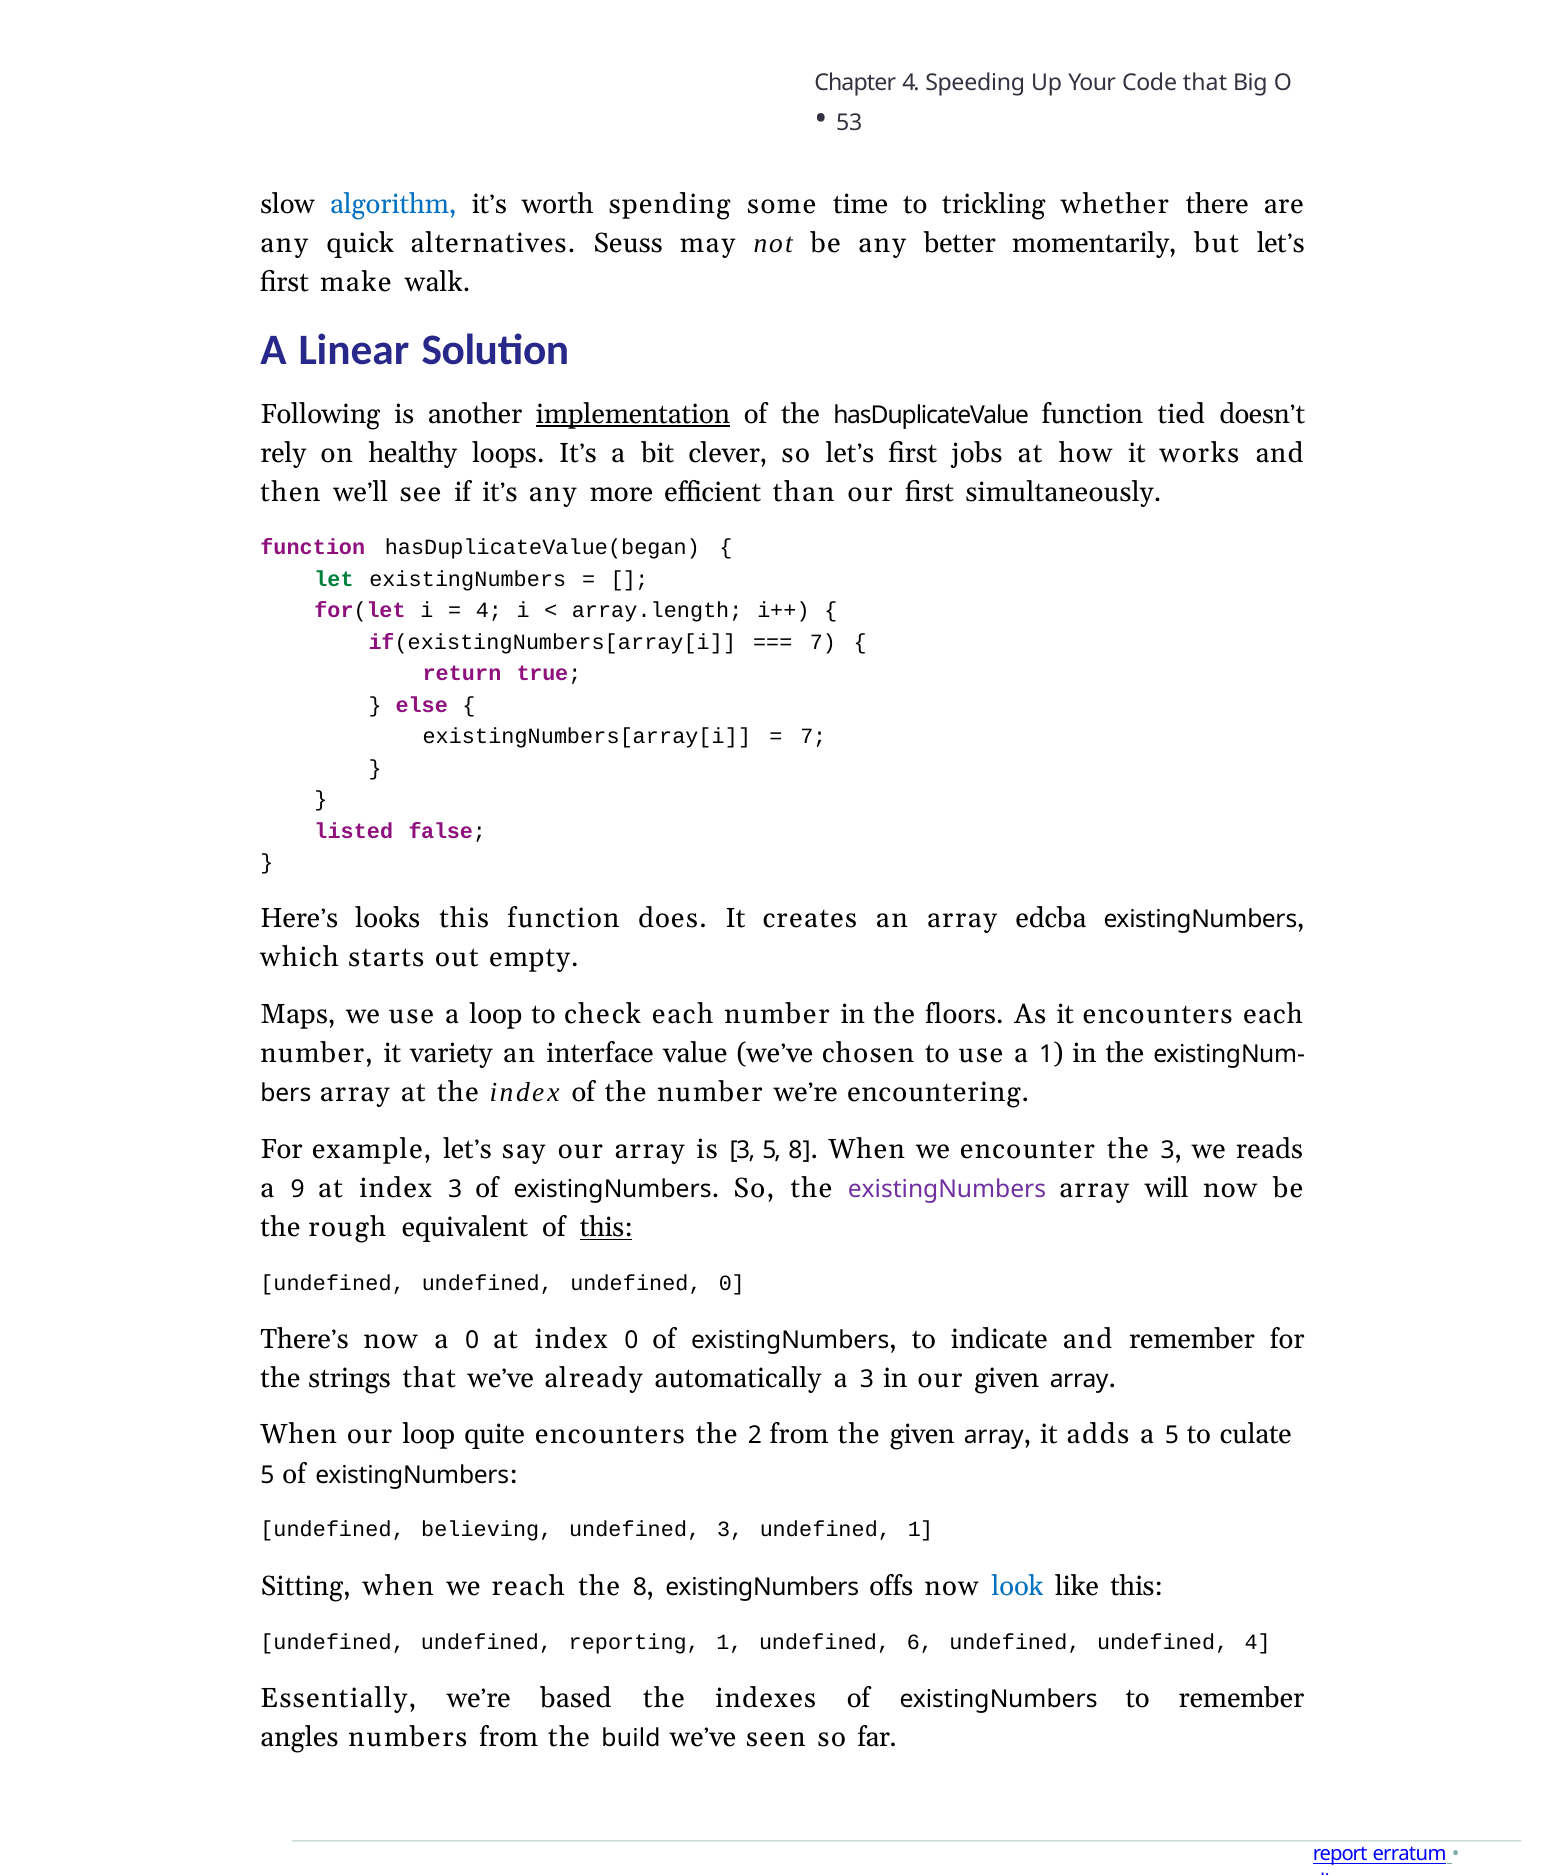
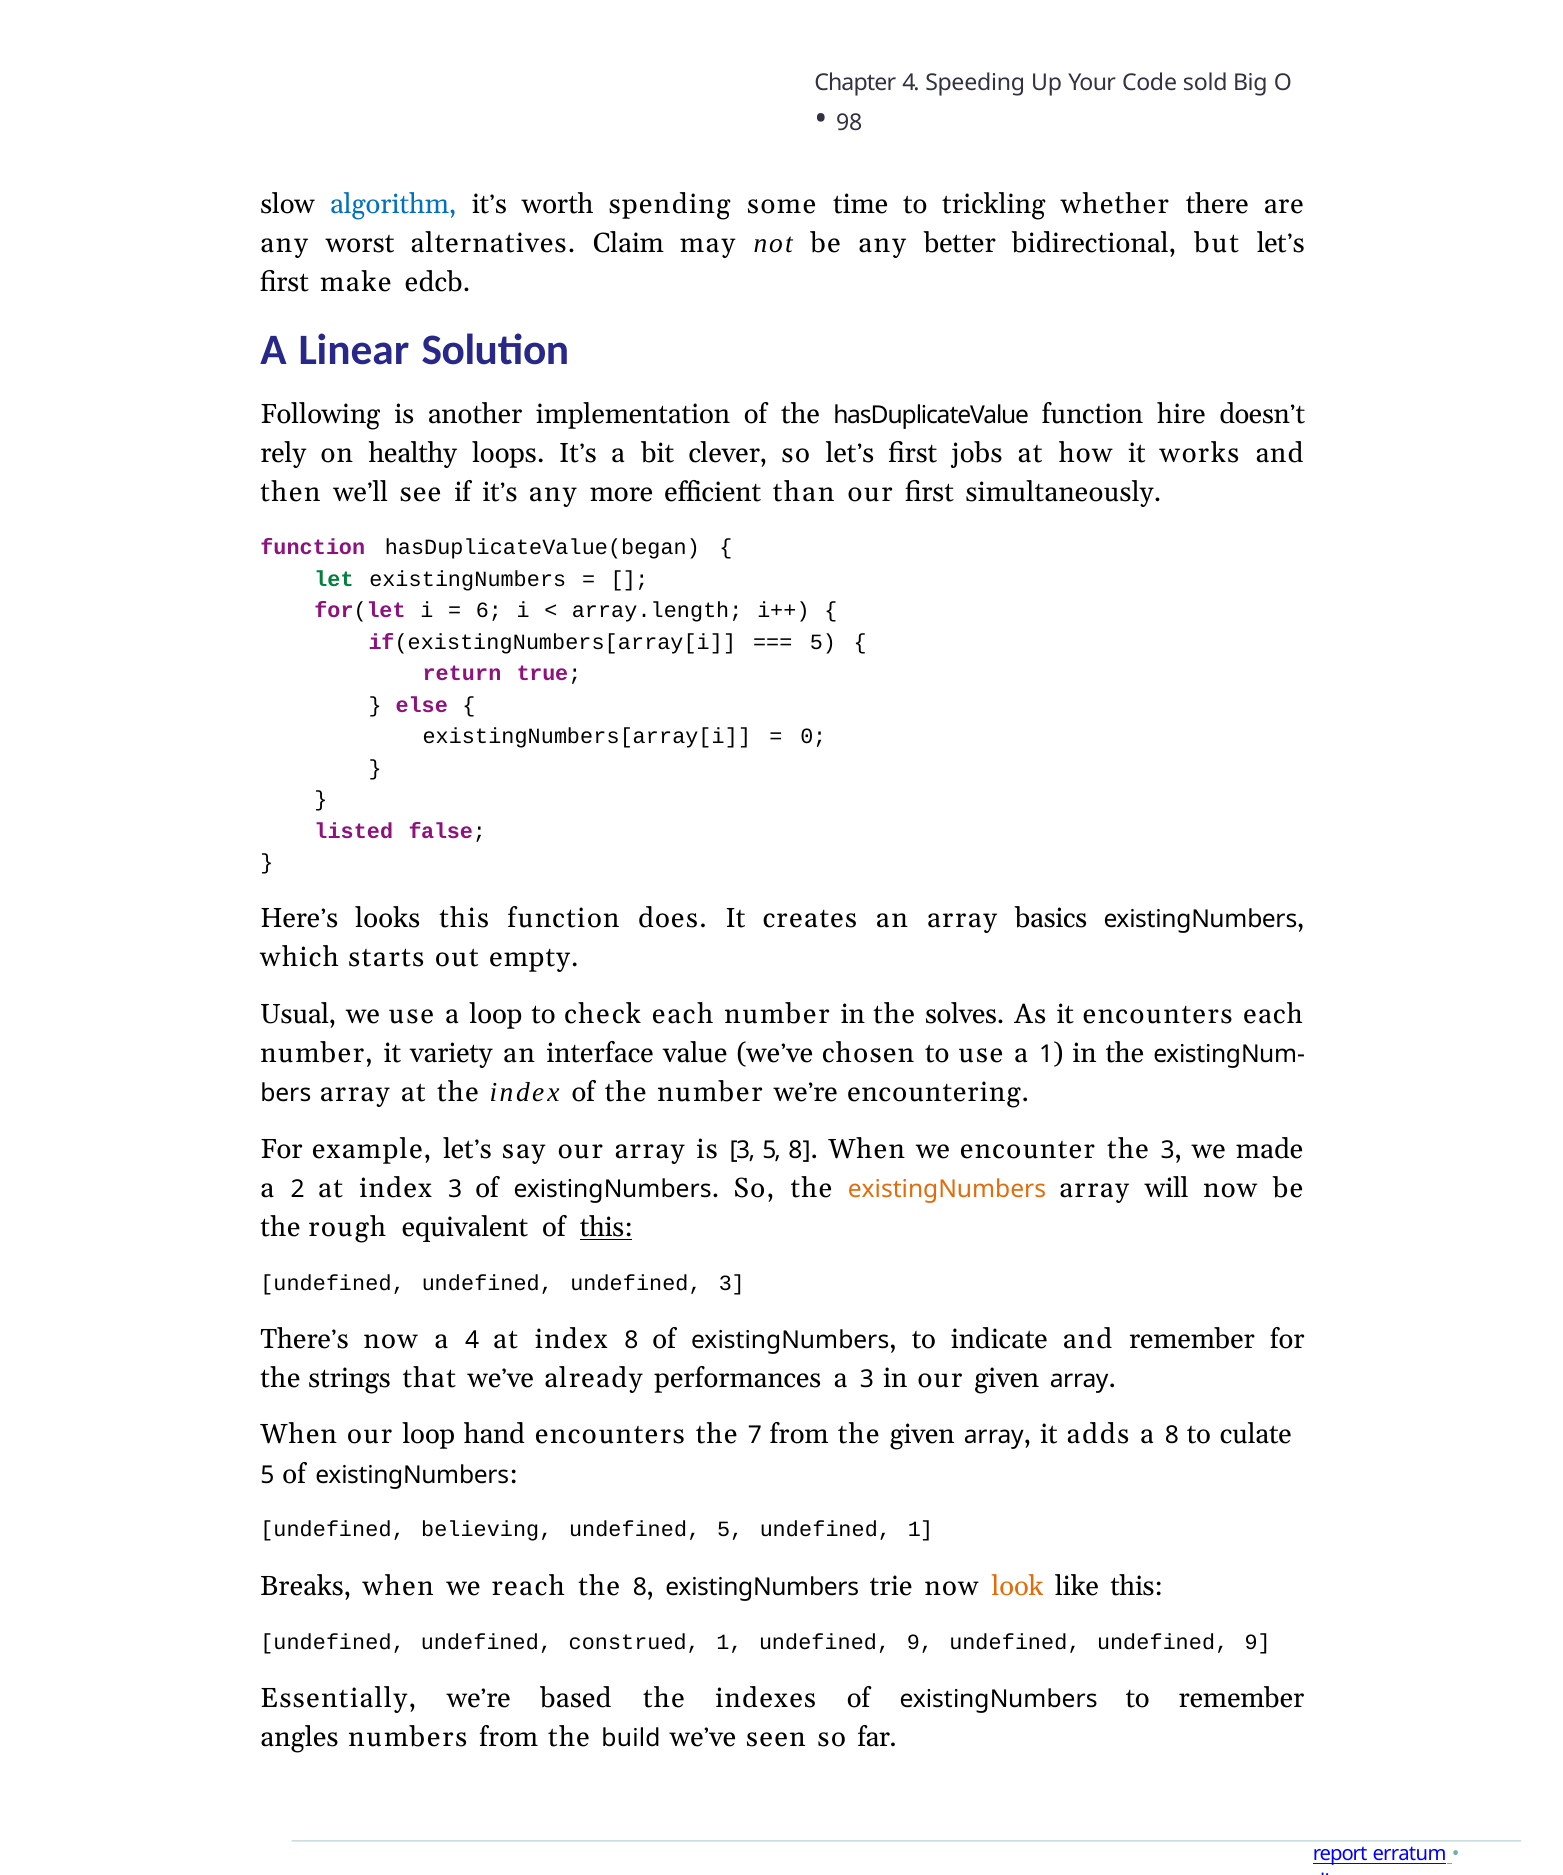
Code that: that -> sold
53: 53 -> 98
quick: quick -> worst
Seuss: Seuss -> Claim
momentarily: momentarily -> bidirectional
walk: walk -> edcb
implementation underline: present -> none
tied: tied -> hire
4 at (489, 611): 4 -> 6
7 at (823, 642): 7 -> 5
7 at (813, 737): 7 -> 0
edcba: edcba -> basics
Maps: Maps -> Usual
floors: floors -> solves
reads: reads -> made
9: 9 -> 2
existingNumbers at (947, 1190) colour: purple -> orange
undefined 0: 0 -> 3
a 0: 0 -> 4
index 0: 0 -> 8
automatically: automatically -> performances
quite: quite -> hand
2: 2 -> 7
a 5: 5 -> 8
undefined 3: 3 -> 5
Sitting: Sitting -> Breaks
offs: offs -> trie
look colour: blue -> orange
reporting: reporting -> construed
1 undefined 6: 6 -> 9
undefined undefined 4: 4 -> 9
